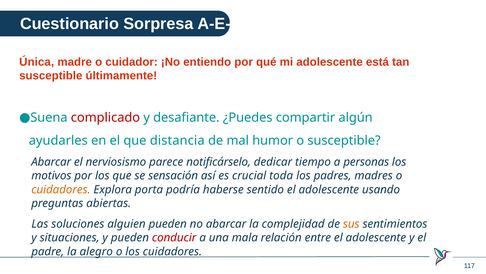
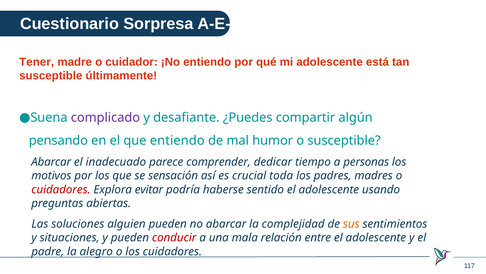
Única: Única -> Tener
complicado colour: red -> purple
ayudarles: ayudarles -> pensando
que distancia: distancia -> entiendo
nerviosismo: nerviosismo -> inadecuado
notificárselo: notificárselo -> comprender
cuidadores at (61, 189) colour: orange -> red
porta: porta -> evitar
